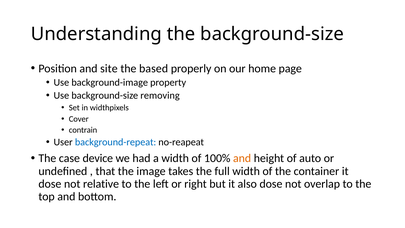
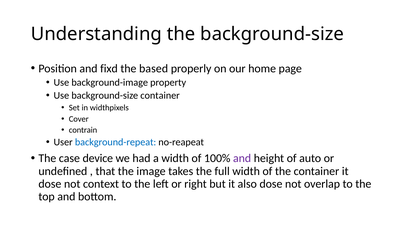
site: site -> fixd
background-size removing: removing -> container
and at (242, 158) colour: orange -> purple
relative: relative -> context
